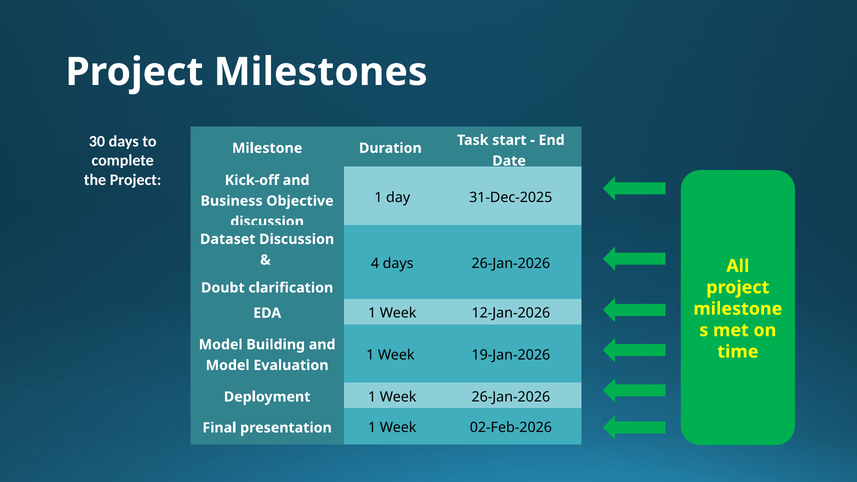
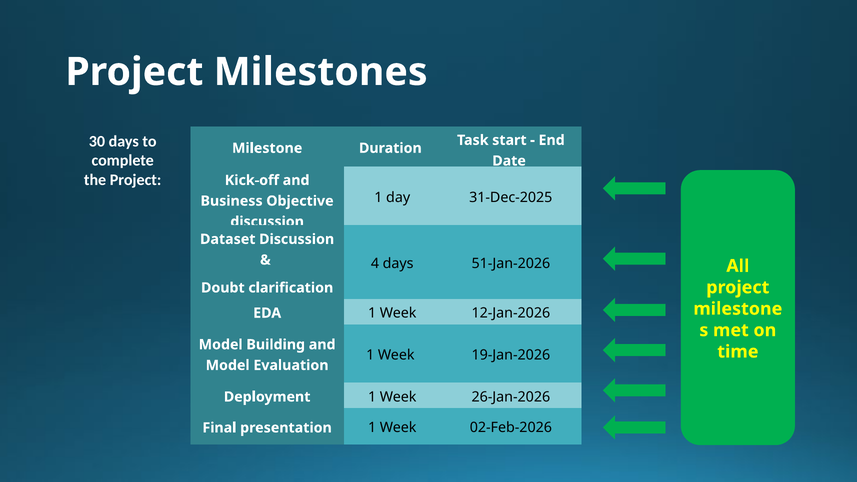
days 26-Jan-2026: 26-Jan-2026 -> 51-Jan-2026
